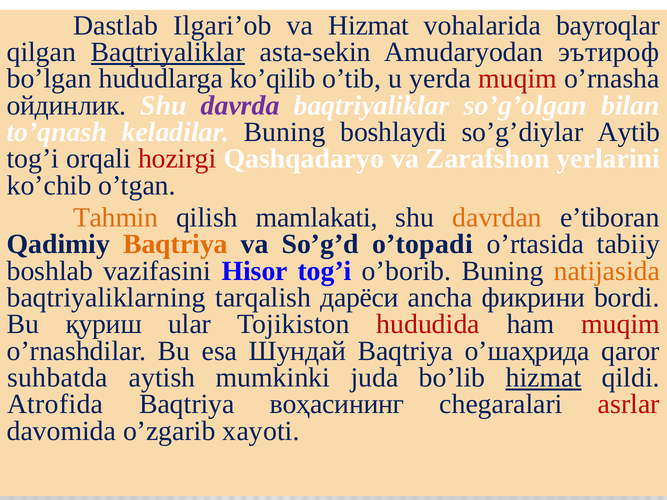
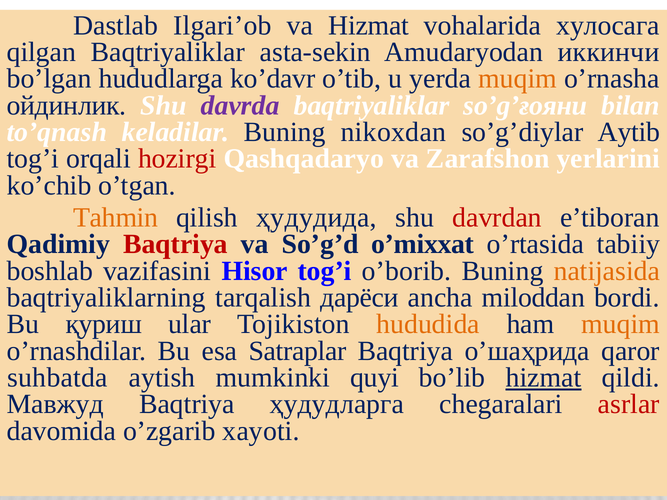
bayroqlar: bayroqlar -> хулосага
Baqtriyaliklar at (168, 52) underline: present -> none
эътироф: эътироф -> иккинчи
ko’qilib: ko’qilib -> ko’davr
muqim at (518, 79) colour: red -> orange
so’g’olgan: so’g’olgan -> so’g’ғояни
boshlaydi: boshlaydi -> nikoxdan
mamlakati: mamlakati -> ҳудудида
davrdan colour: orange -> red
Baqtriya at (175, 244) colour: orange -> red
o’topadi: o’topadi -> o’mixxat
фикрини: фикрини -> miloddan
hududida colour: red -> orange
muqim at (620, 324) colour: red -> orange
Шундай: Шундай -> Satraplar
juda: juda -> quyi
Atrofida: Atrofida -> Мавжуд
воҳасининг: воҳасининг -> ҳудудларга
